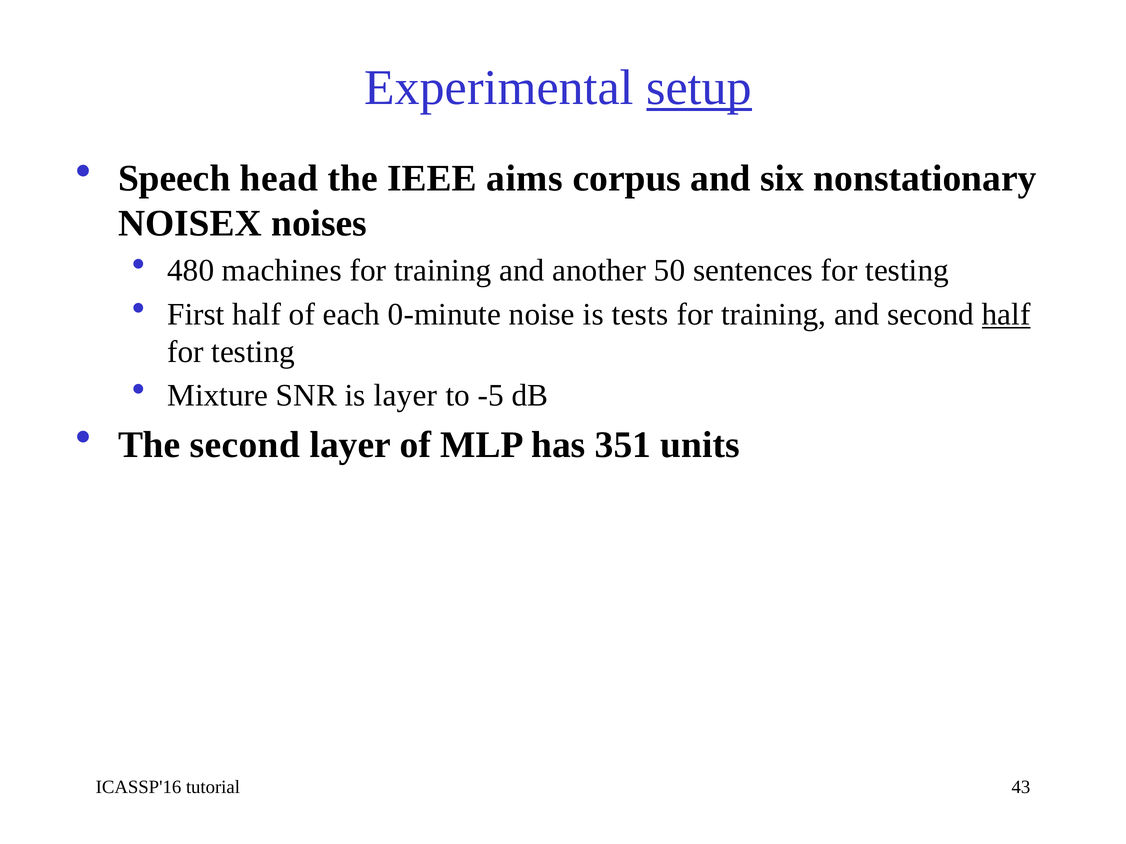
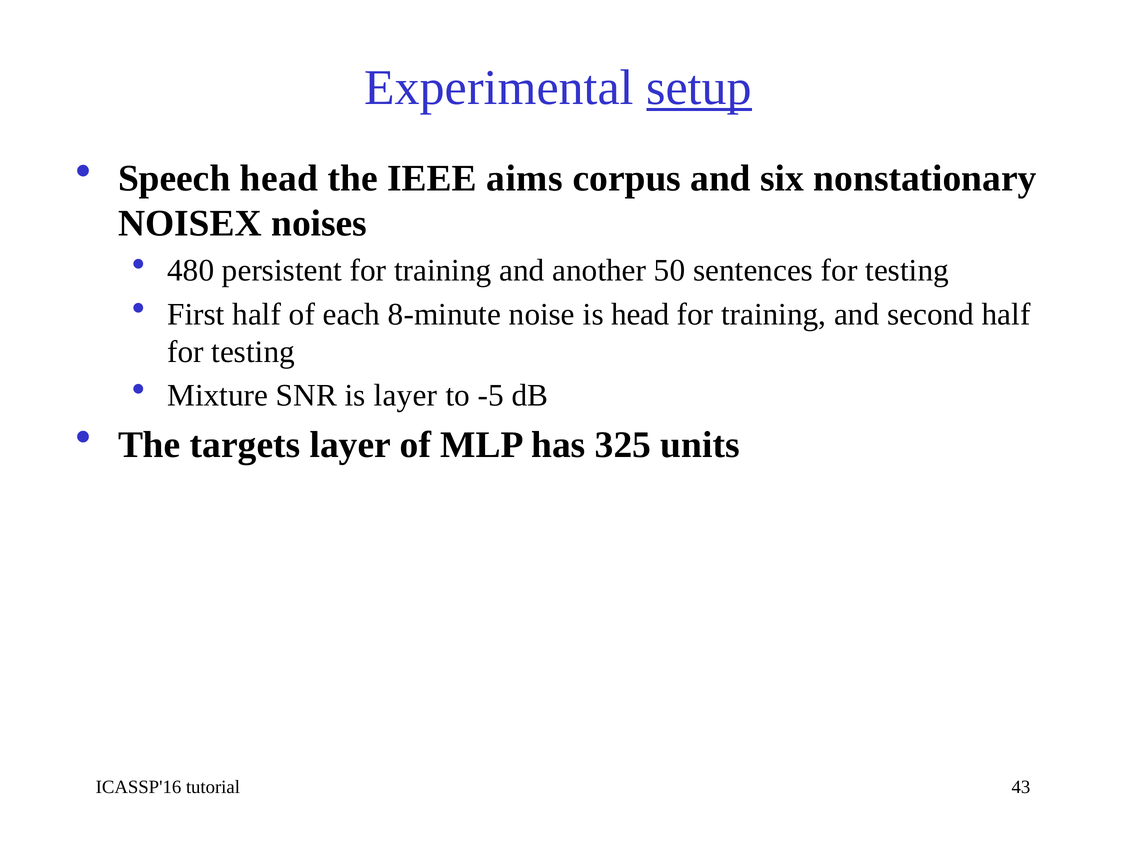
machines: machines -> persistent
0-minute: 0-minute -> 8-minute
is tests: tests -> head
half at (1006, 315) underline: present -> none
The second: second -> targets
351: 351 -> 325
